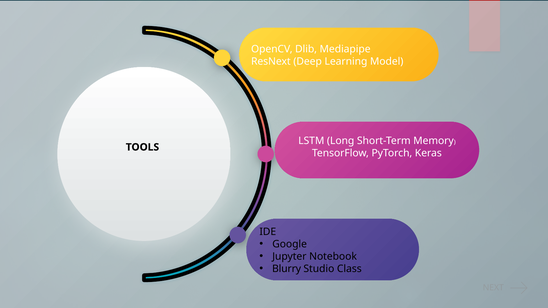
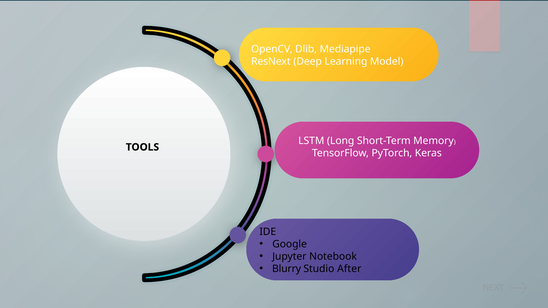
Class: Class -> After
